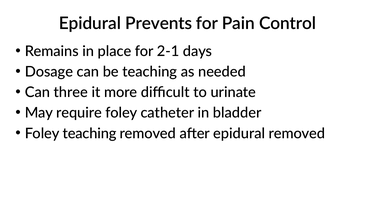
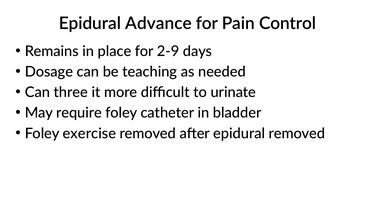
Prevents: Prevents -> Advance
2-1: 2-1 -> 2-9
Foley teaching: teaching -> exercise
